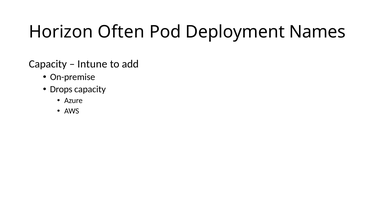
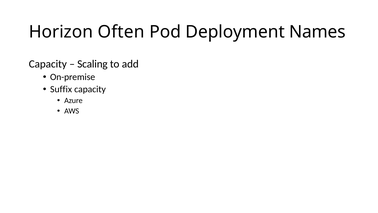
Intune: Intune -> Scaling
Drops: Drops -> Suffix
